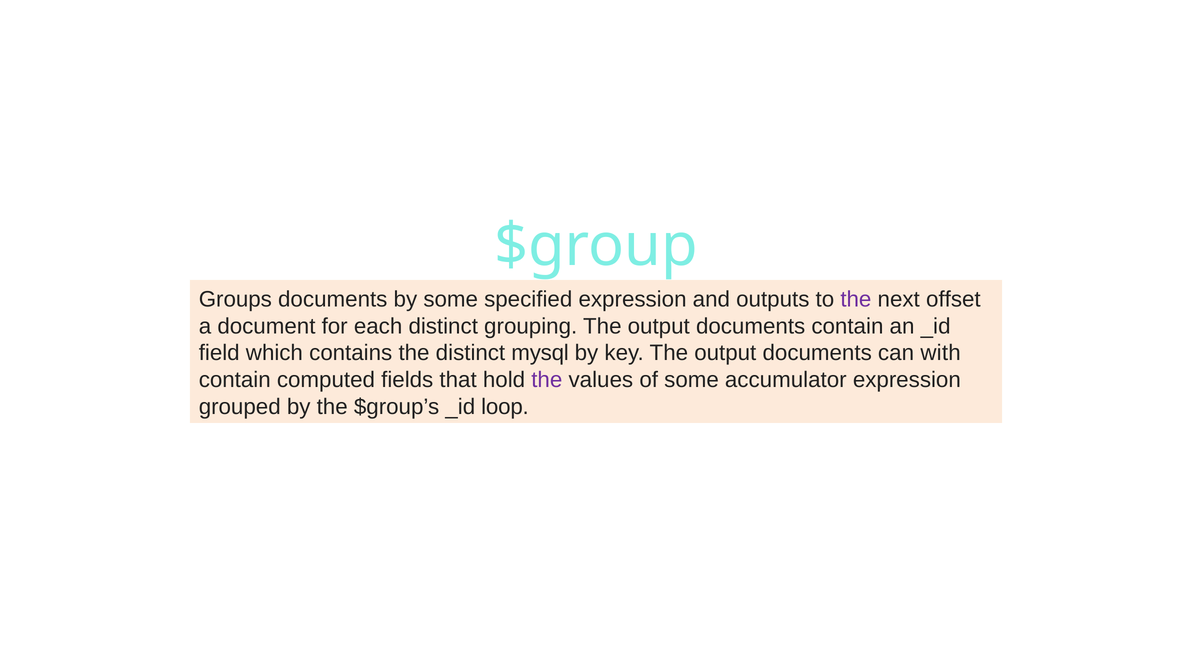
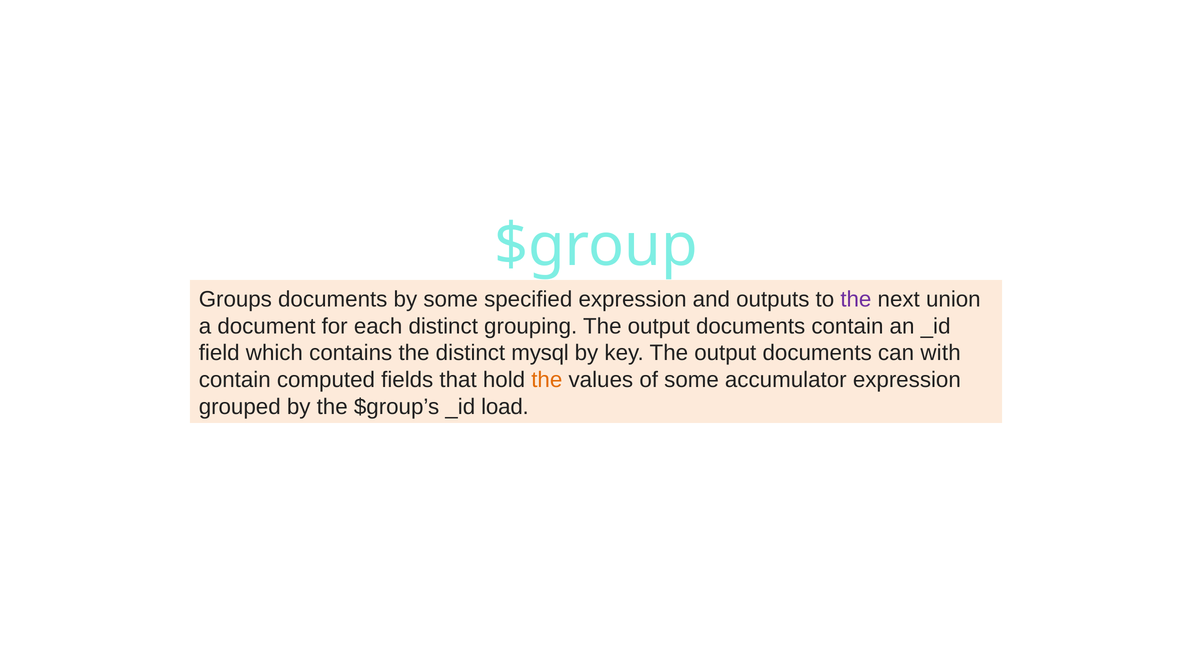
offset: offset -> union
the at (547, 380) colour: purple -> orange
loop: loop -> load
